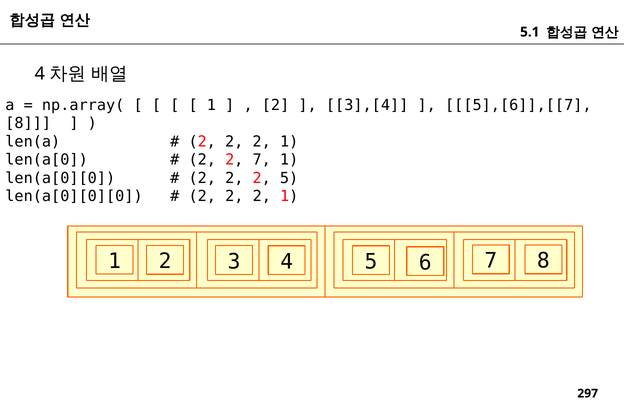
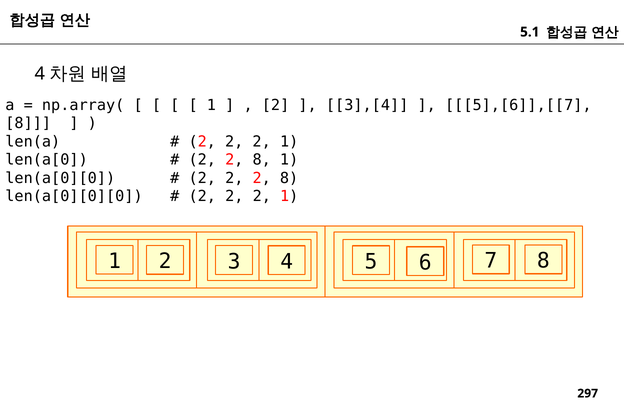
7 at (262, 160): 7 -> 8
2 2 2 5: 5 -> 8
